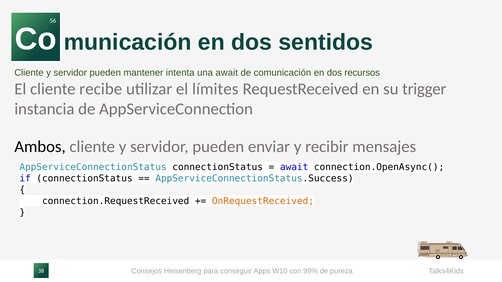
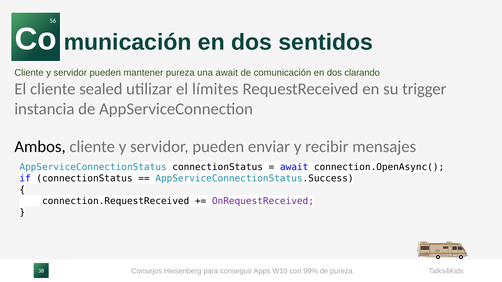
mantener intenta: intenta -> pureza
recursos: recursos -> clarando
recibe: recibe -> sealed
OnRequestReceived colour: orange -> purple
